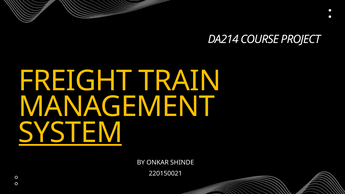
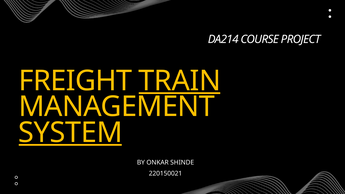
TRAIN underline: none -> present
